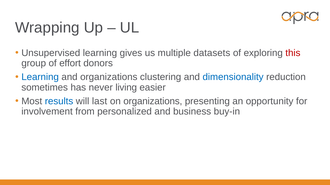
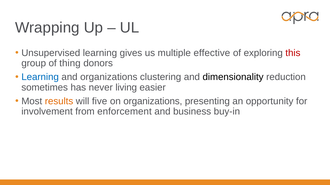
datasets: datasets -> effective
effort: effort -> thing
dimensionality colour: blue -> black
results colour: blue -> orange
last: last -> five
personalized: personalized -> enforcement
